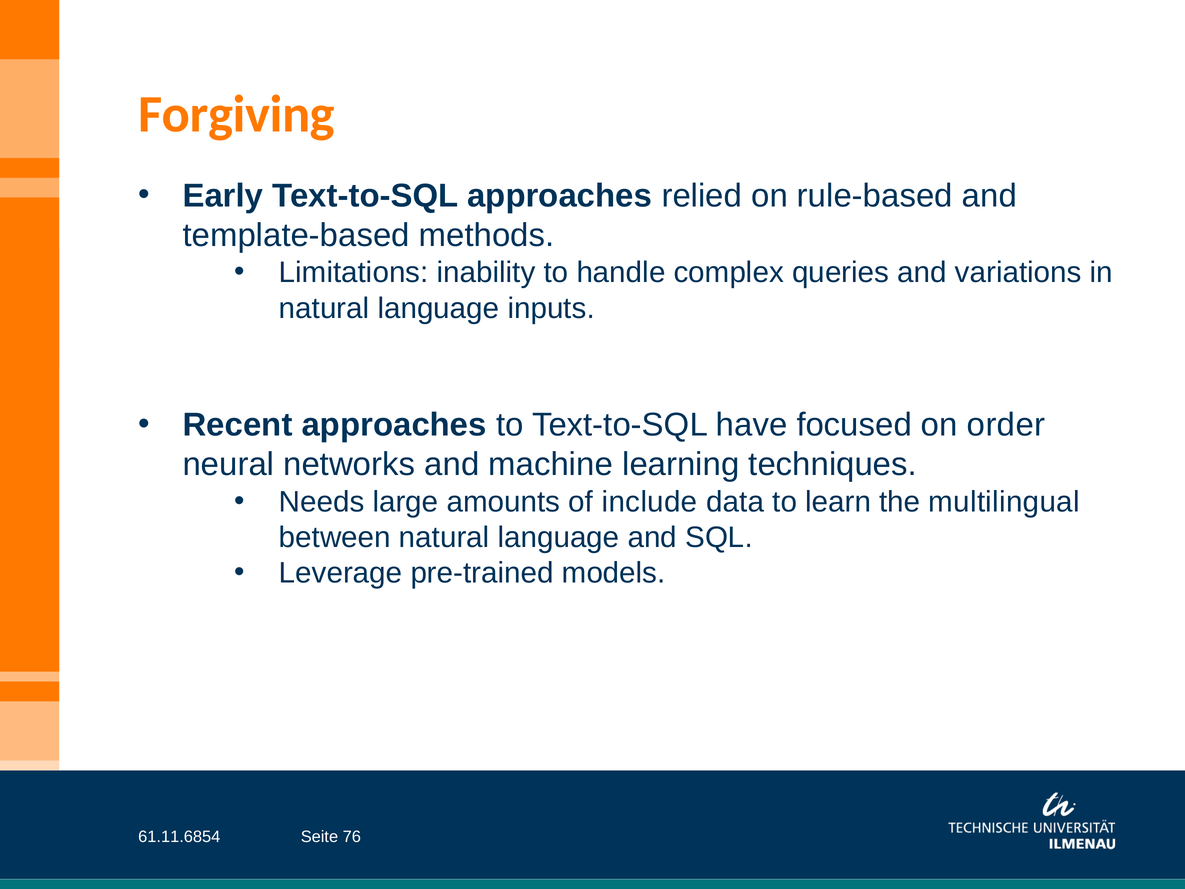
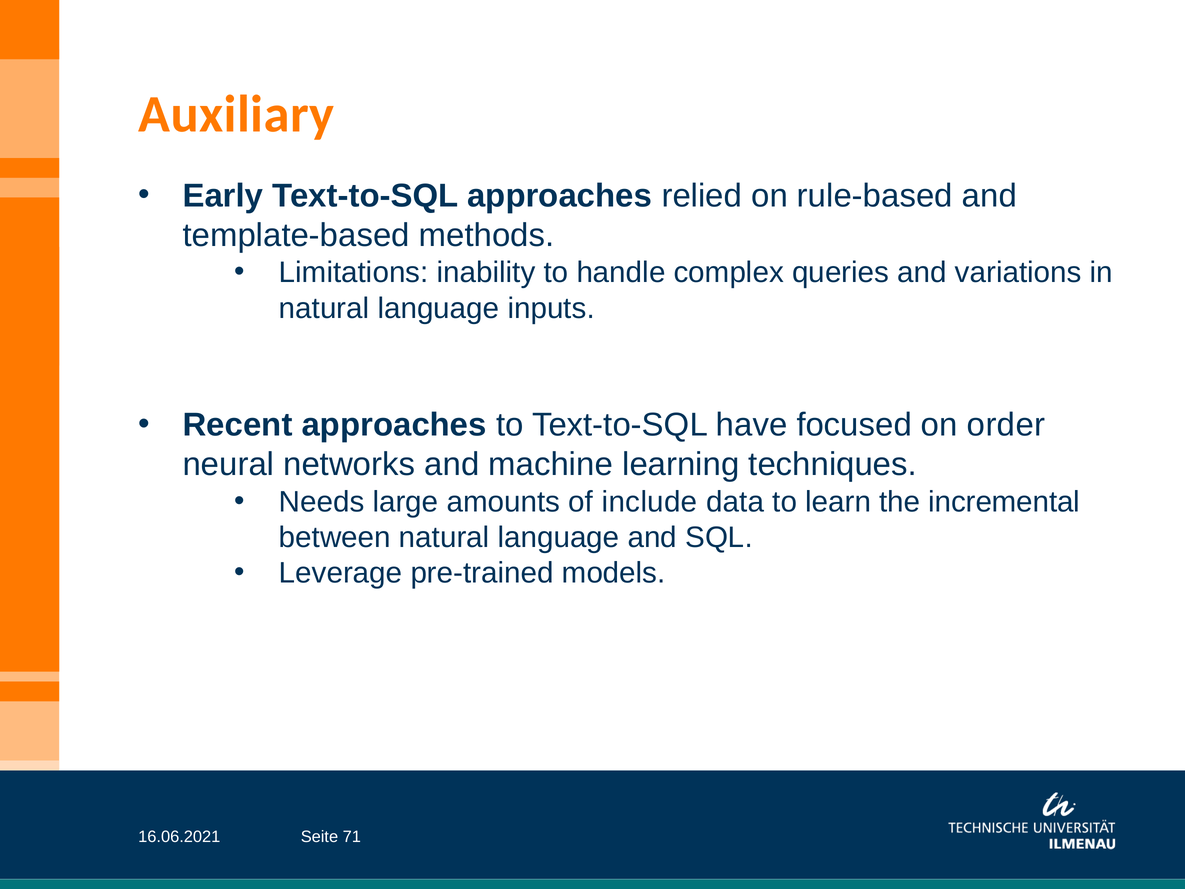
Forgiving: Forgiving -> Auxiliary
multilingual: multilingual -> incremental
61.11.6854: 61.11.6854 -> 16.06.2021
76: 76 -> 71
